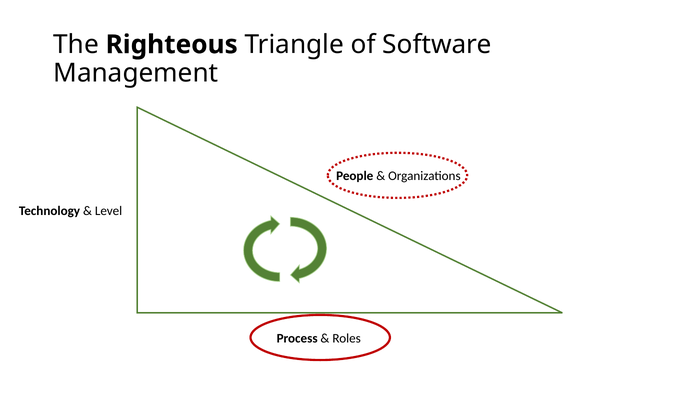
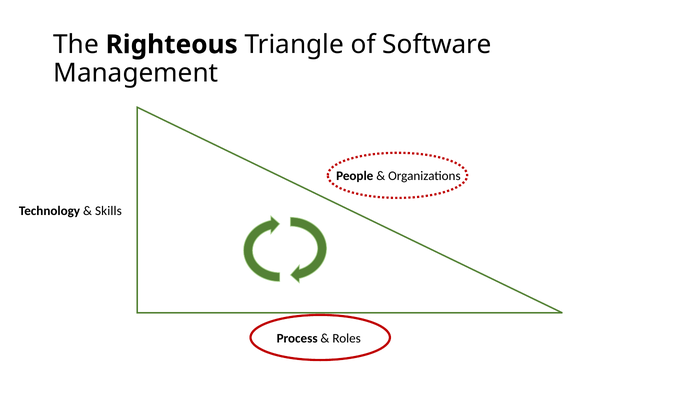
Level: Level -> Skills
